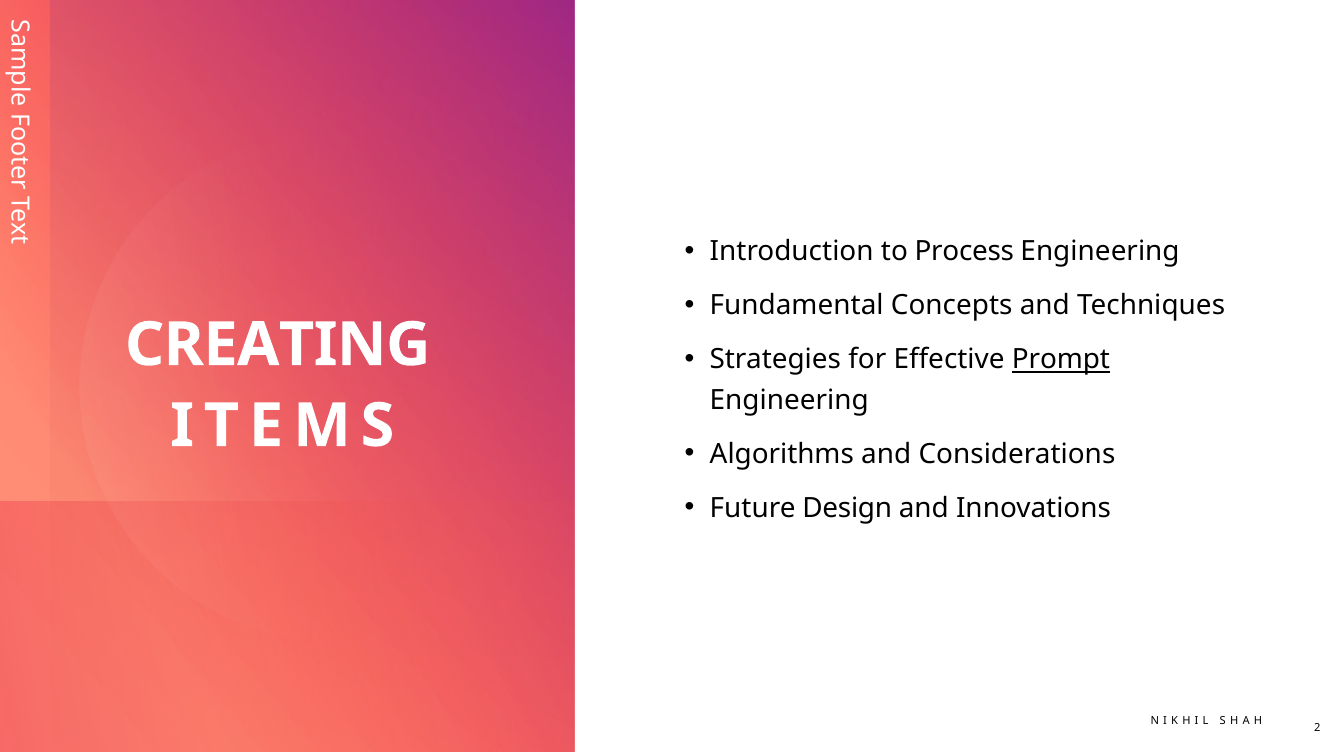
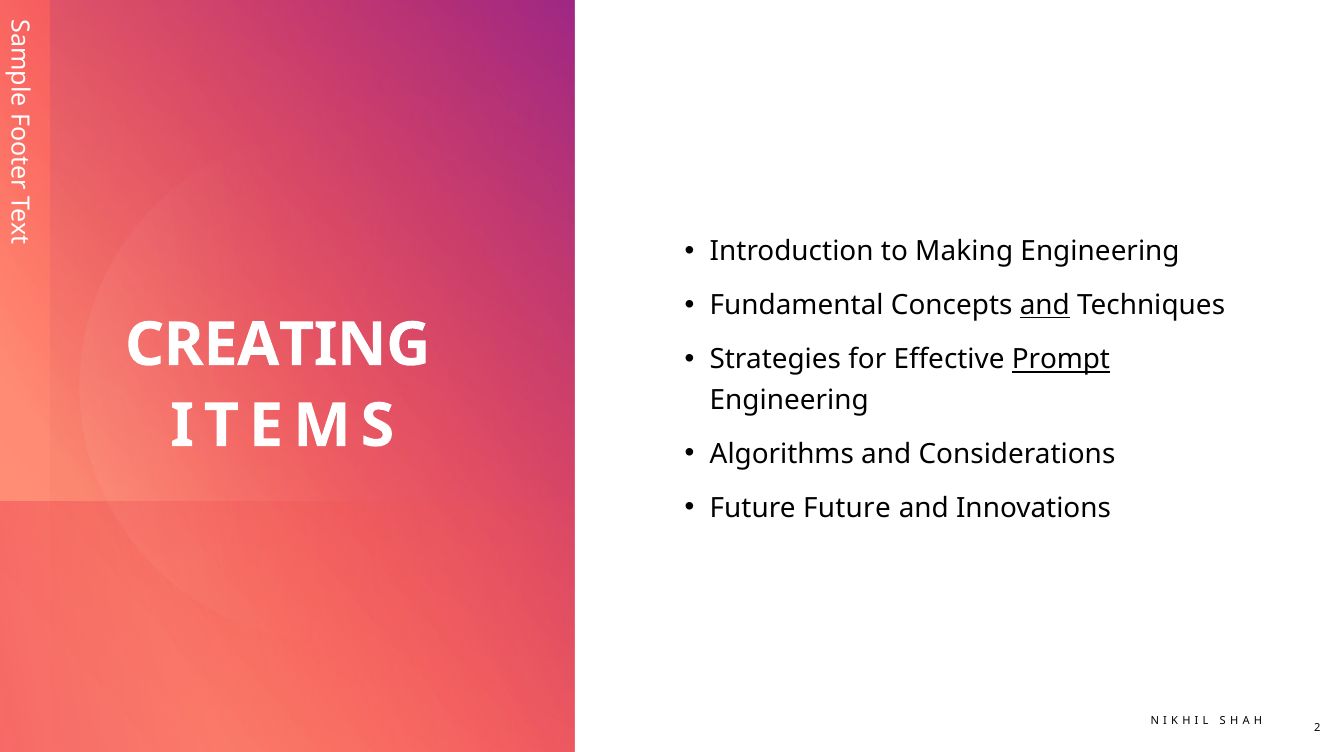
Process: Process -> Making
and at (1045, 306) underline: none -> present
Future Design: Design -> Future
